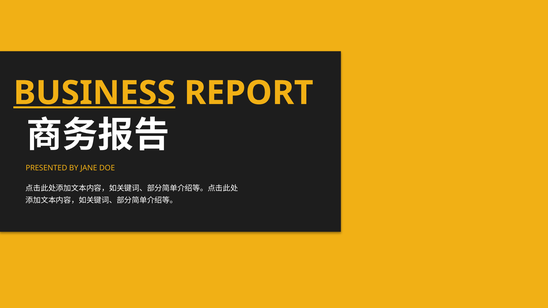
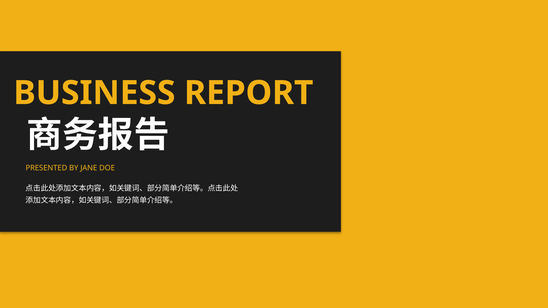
BUSINESS underline: present -> none
